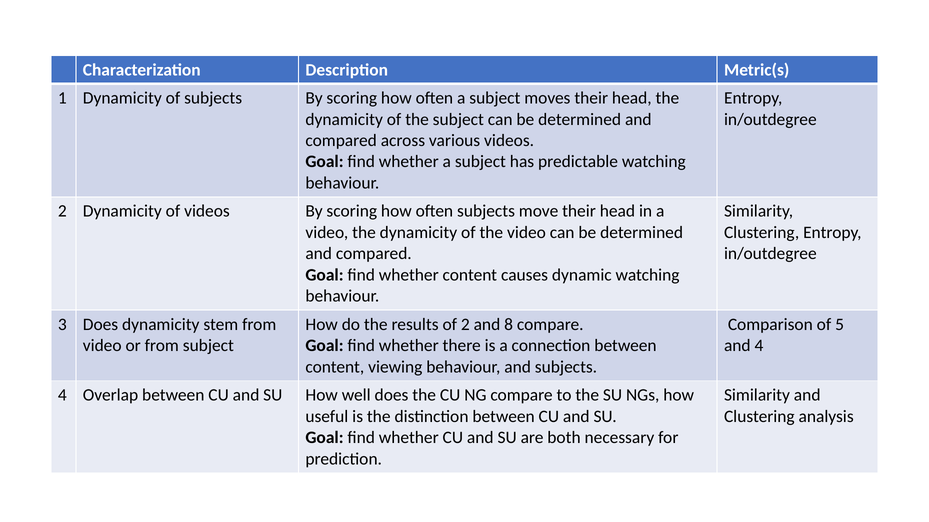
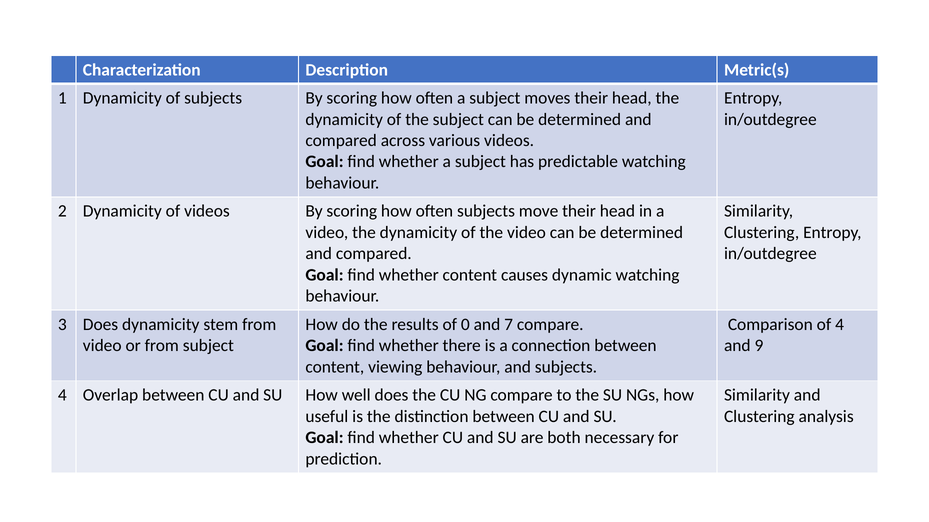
of 2: 2 -> 0
8: 8 -> 7
of 5: 5 -> 4
and 4: 4 -> 9
